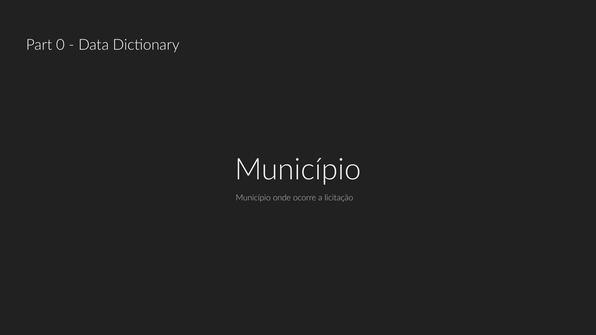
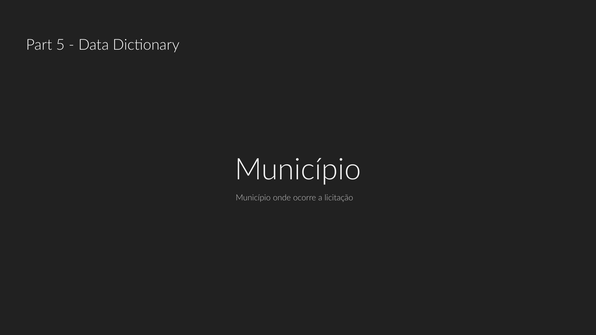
0: 0 -> 5
